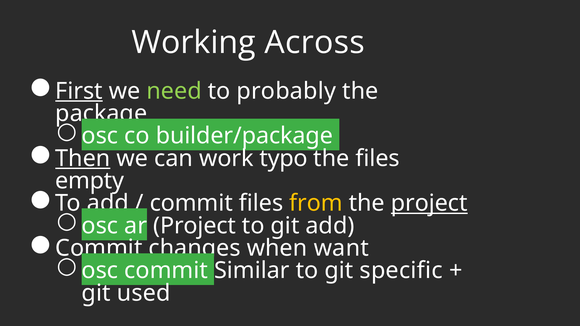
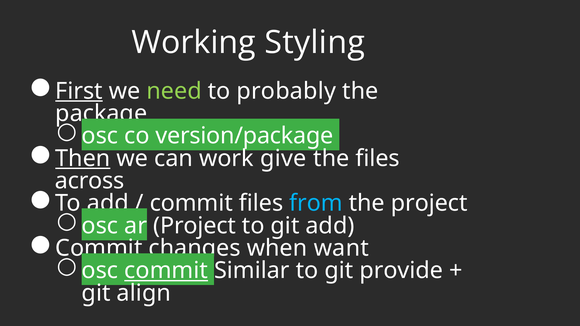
Across: Across -> Styling
builder/package: builder/package -> version/package
typo: typo -> give
empty: empty -> across
from colour: yellow -> light blue
project at (429, 203) underline: present -> none
commit at (166, 271) underline: none -> present
specific: specific -> provide
used: used -> align
